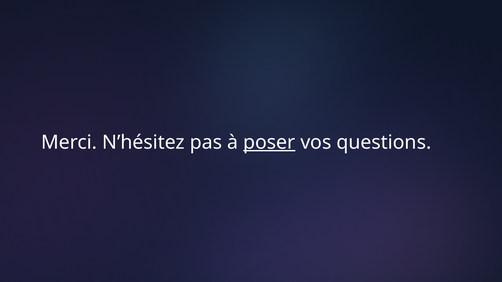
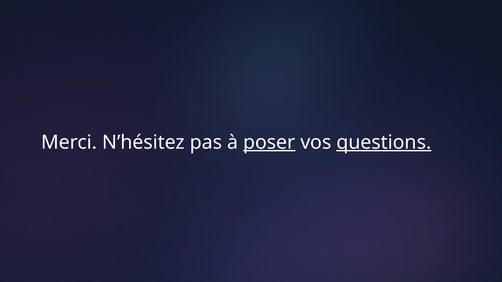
questions underline: none -> present
